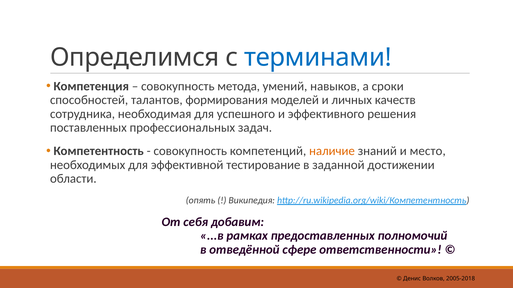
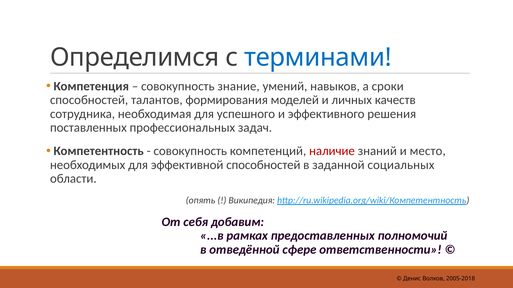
метода: метода -> знание
наличие colour: orange -> red
эффективной тестирование: тестирование -> способностей
достижении: достижении -> социальных
